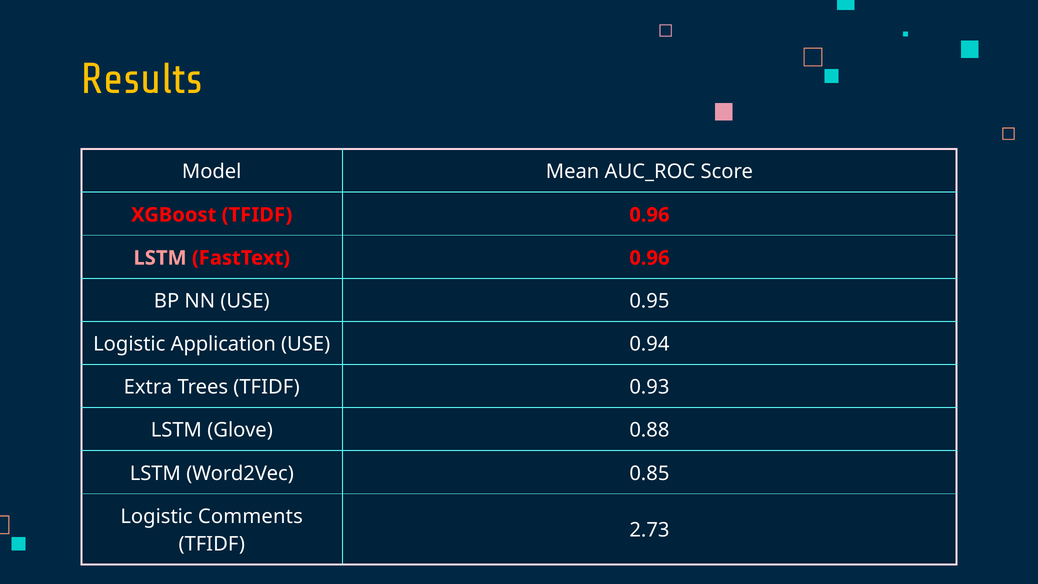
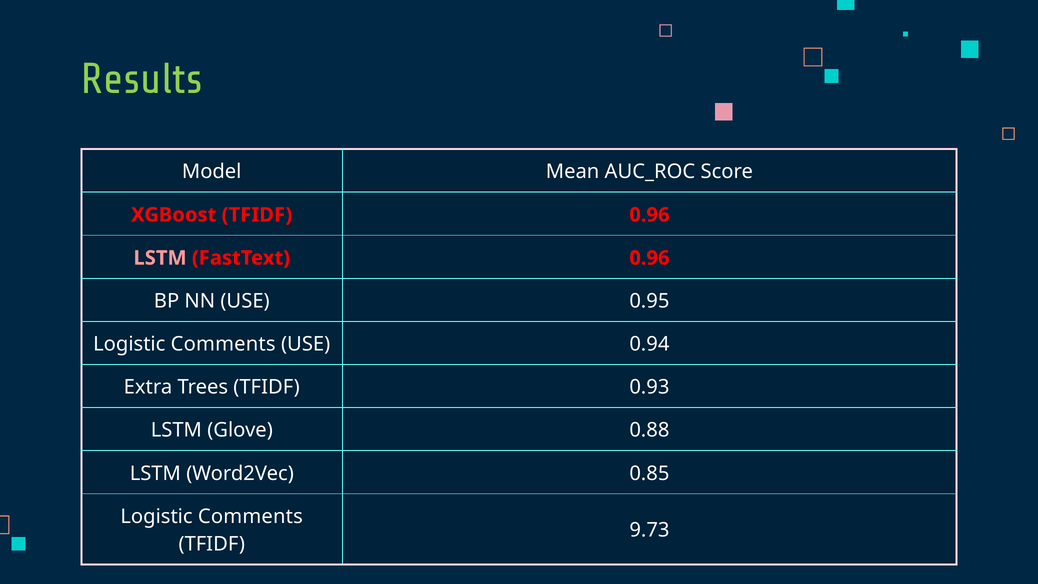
Results colour: yellow -> light green
Application at (223, 344): Application -> Comments
2.73: 2.73 -> 9.73
